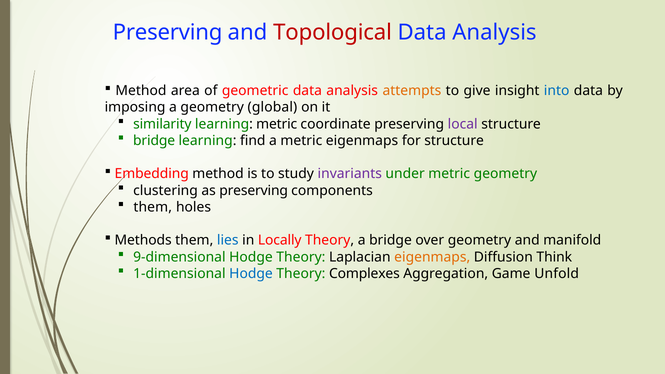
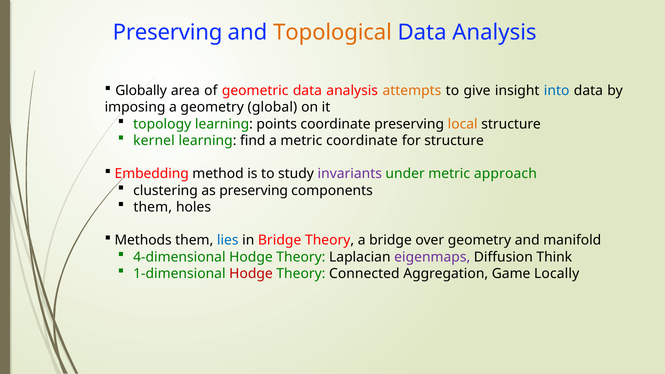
Topological colour: red -> orange
Method at (141, 91): Method -> Globally
similarity: similarity -> topology
learning metric: metric -> points
local colour: purple -> orange
bridge at (154, 141): bridge -> kernel
metric eigenmaps: eigenmaps -> coordinate
metric geometry: geometry -> approach
in Locally: Locally -> Bridge
9-dimensional: 9-dimensional -> 4-dimensional
eigenmaps at (432, 257) colour: orange -> purple
Hodge at (251, 274) colour: blue -> red
Complexes: Complexes -> Connected
Unfold: Unfold -> Locally
